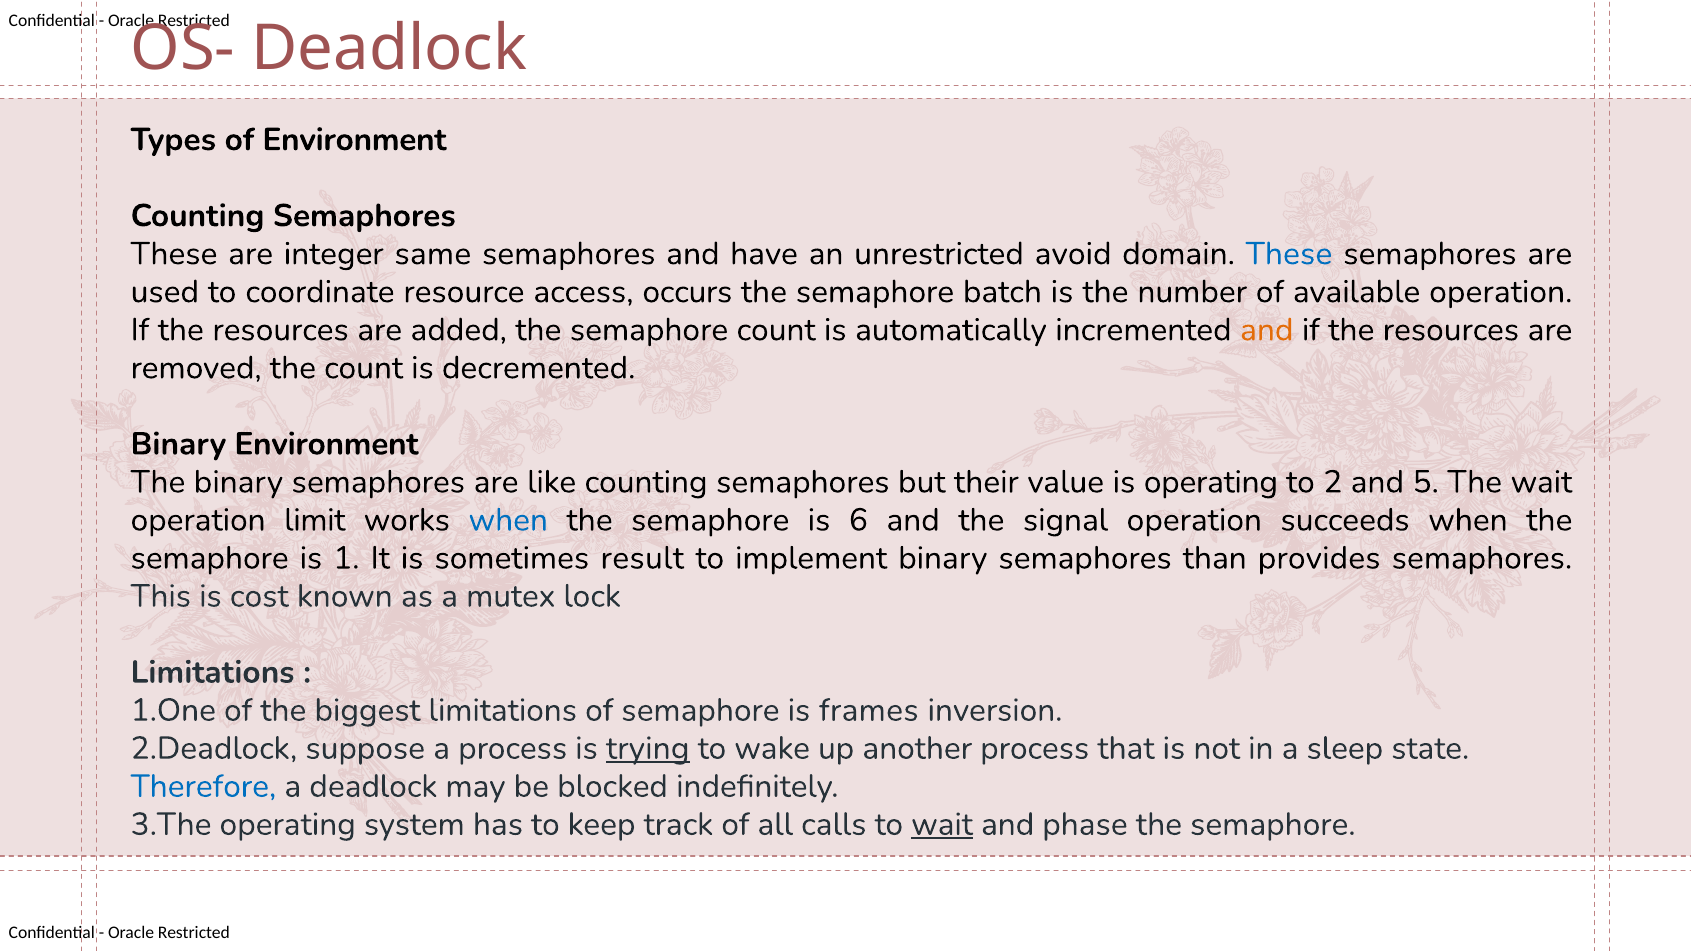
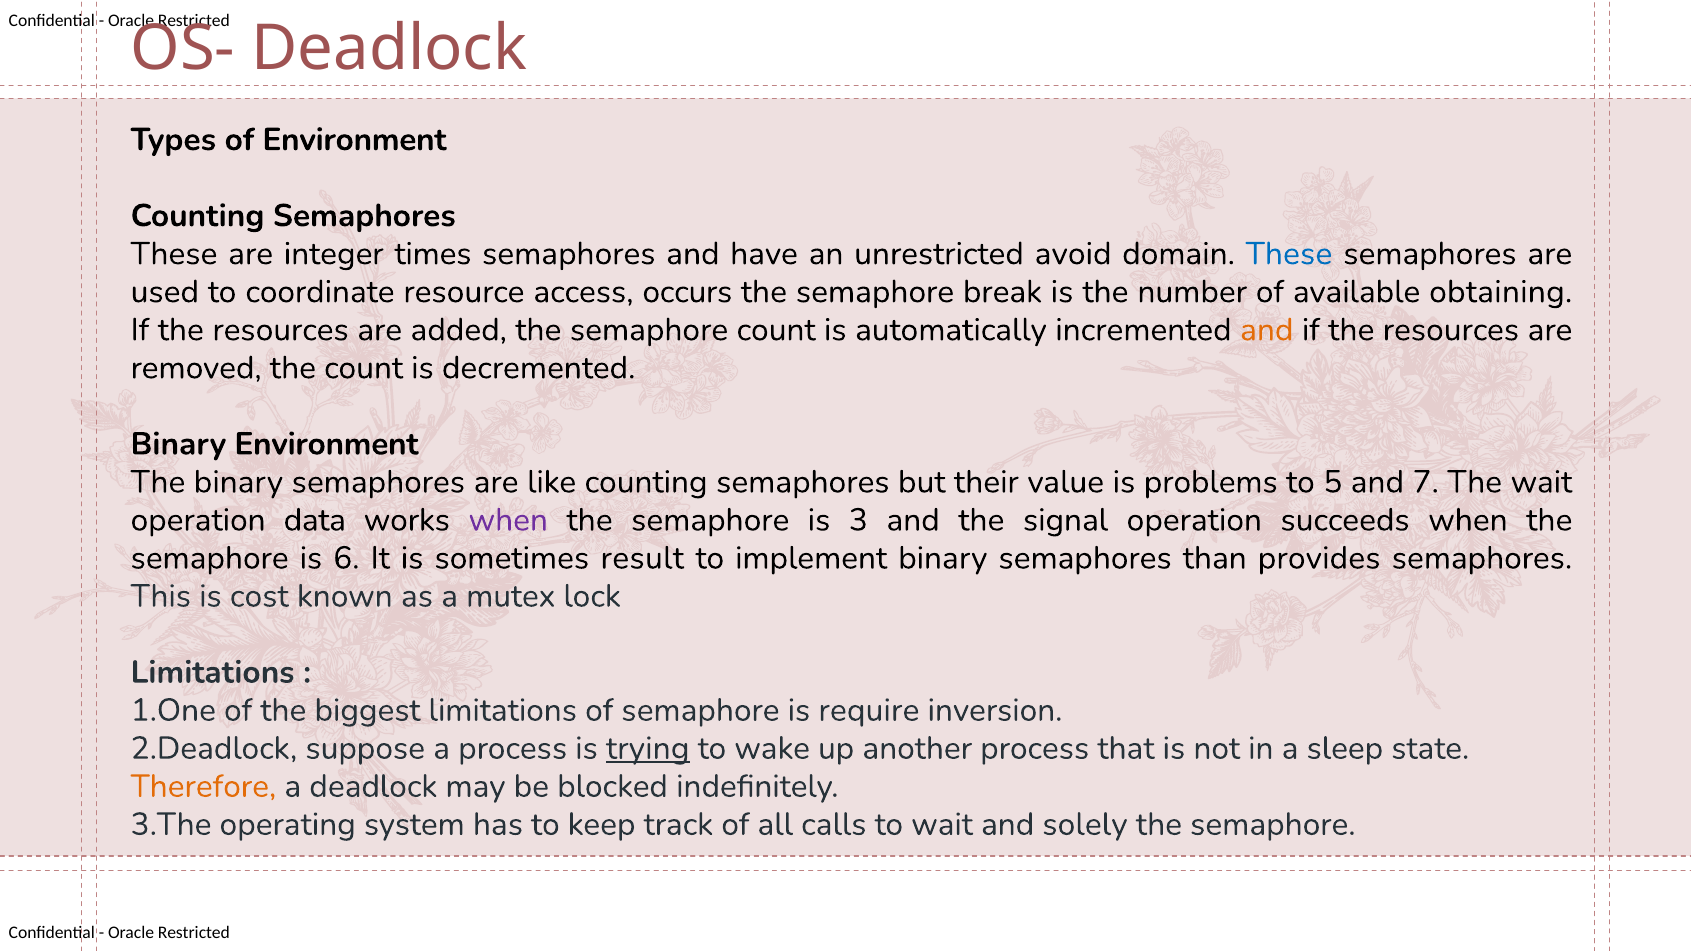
same: same -> times
batch: batch -> break
available operation: operation -> obtaining
is operating: operating -> problems
2: 2 -> 5
5: 5 -> 7
limit: limit -> data
when at (508, 520) colour: blue -> purple
6: 6 -> 3
1: 1 -> 6
frames: frames -> require
Therefore colour: blue -> orange
wait at (942, 824) underline: present -> none
phase: phase -> solely
